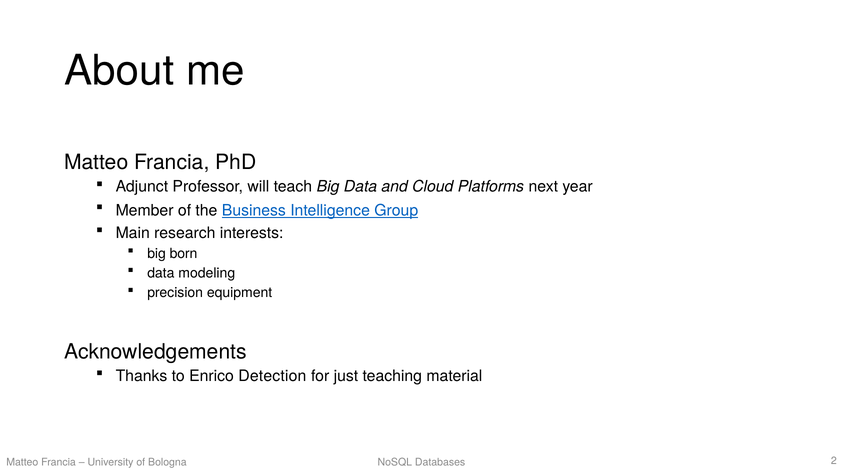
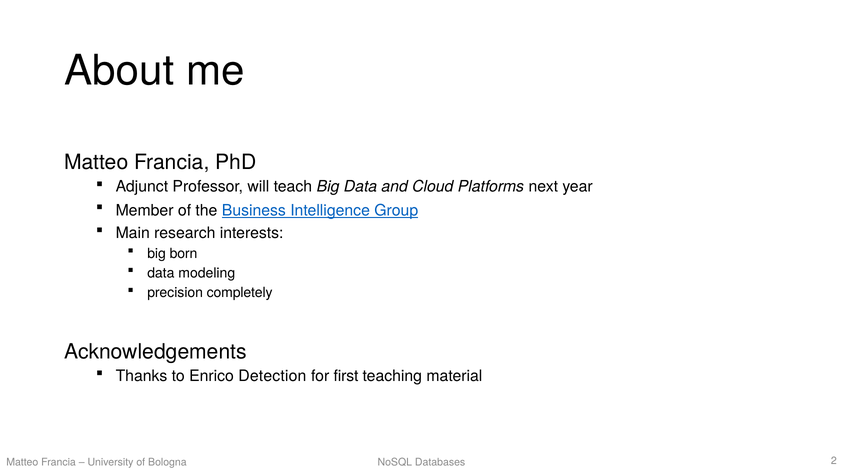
equipment: equipment -> completely
just: just -> first
